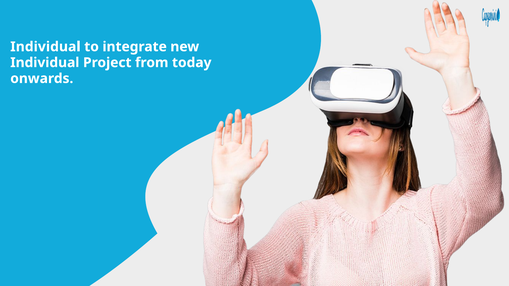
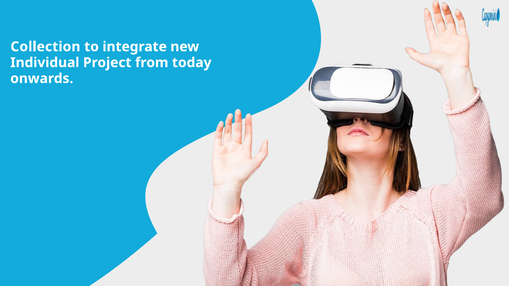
Individual at (45, 47): Individual -> Collection
